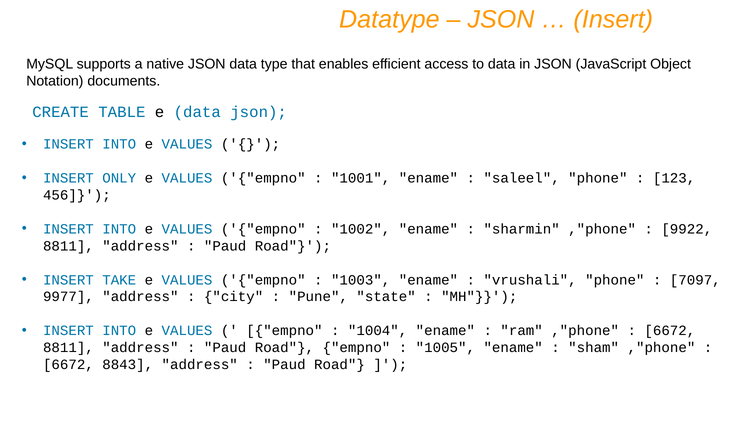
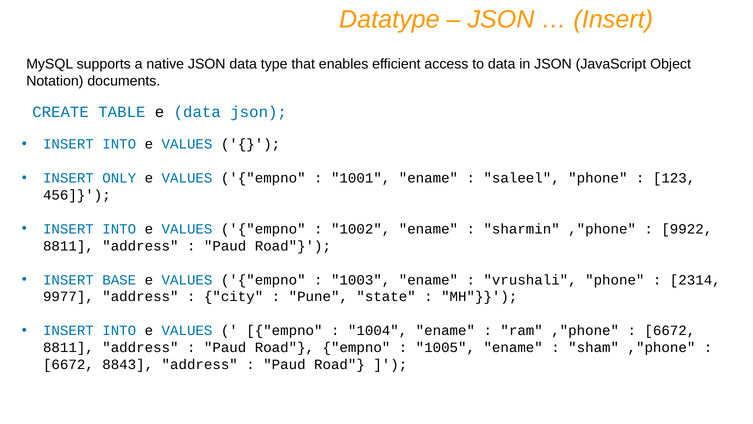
TAKE: TAKE -> BASE
7097: 7097 -> 2314
